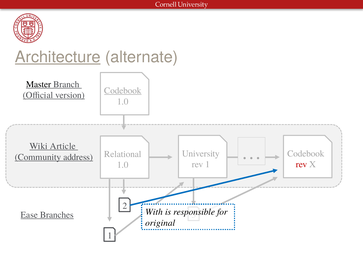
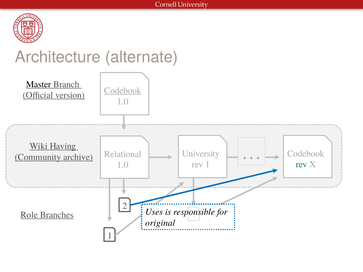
Architecture underline: present -> none
Article: Article -> Having
address: address -> archive
rev at (302, 165) colour: red -> green
With: With -> Uses
Ease: Ease -> Role
